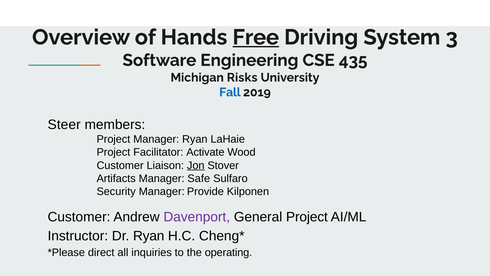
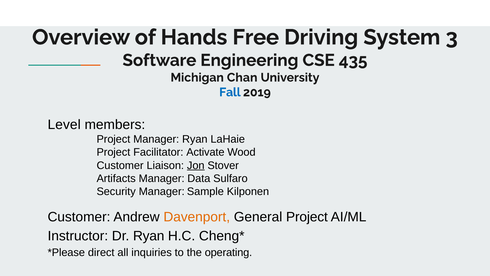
Free underline: present -> none
Risks: Risks -> Chan
Steer: Steer -> Level
Safe: Safe -> Data
Provide: Provide -> Sample
Davenport colour: purple -> orange
